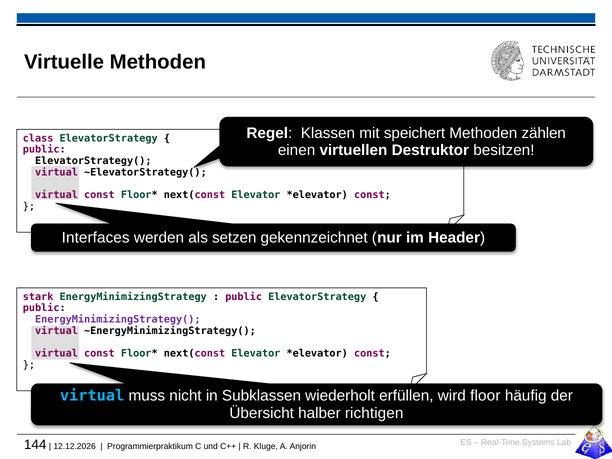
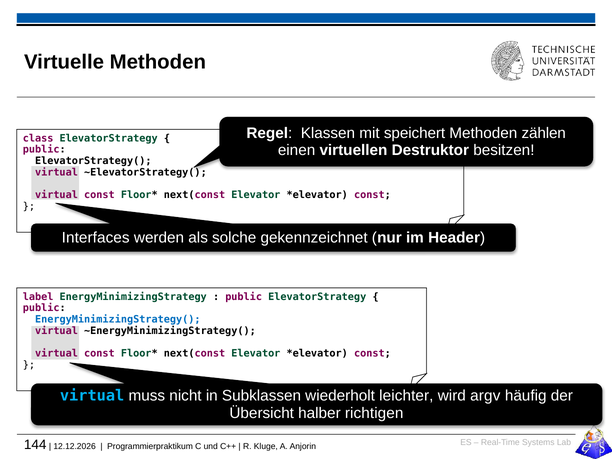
setzen: setzen -> solche
stark: stark -> label
EnergyMinimizingStrategy( colour: purple -> blue
erfüllen: erfüllen -> leichter
floor: floor -> argv
